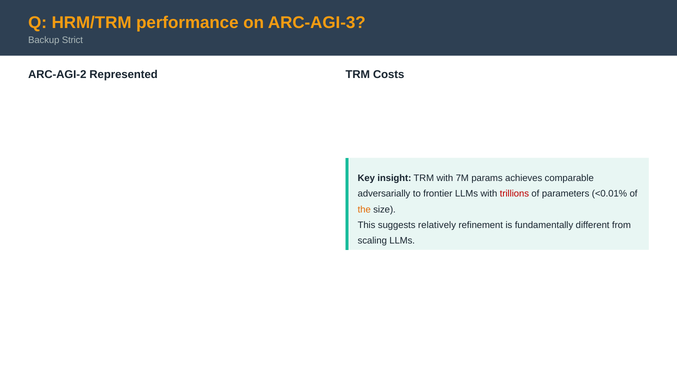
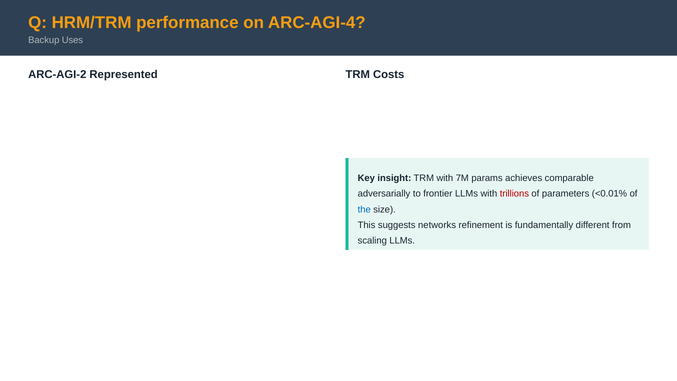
ARC-AGI-3: ARC-AGI-3 -> ARC-AGI-4
Strict: Strict -> Uses
the colour: orange -> blue
relatively: relatively -> networks
